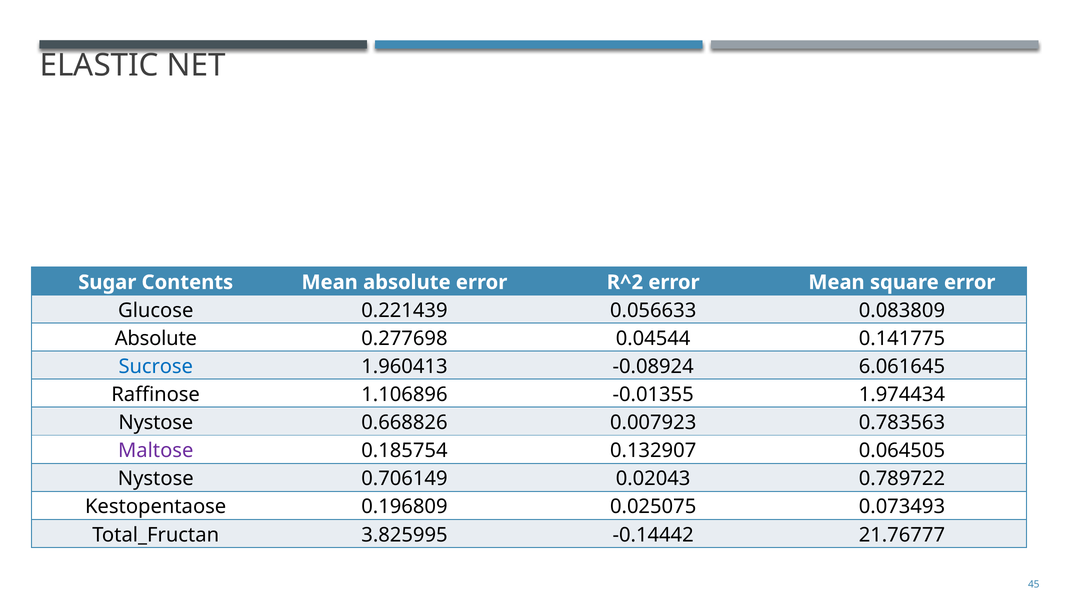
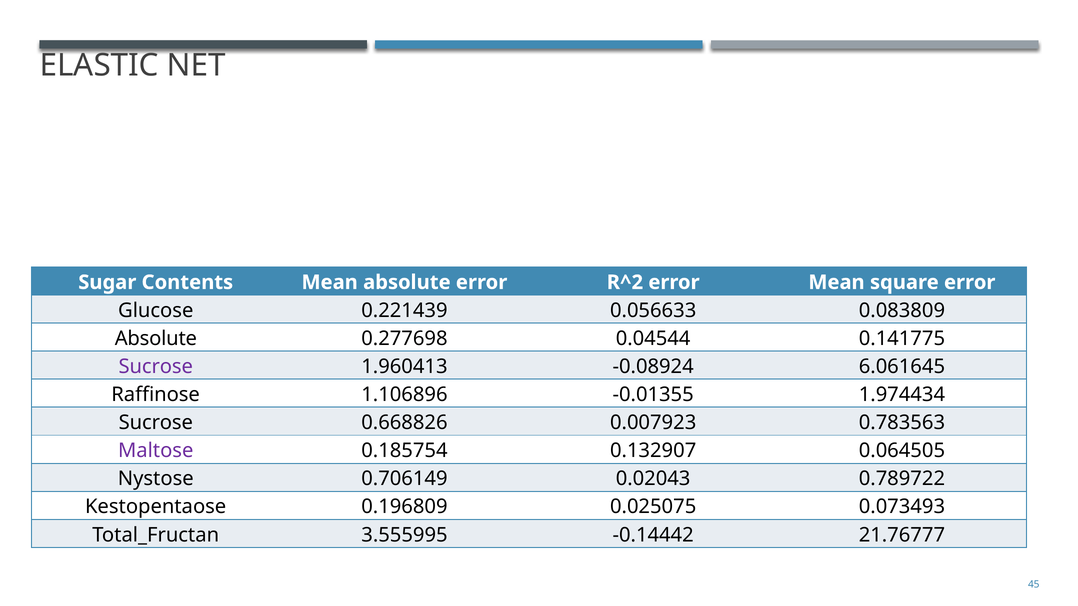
Sucrose at (156, 367) colour: blue -> purple
Nystose at (156, 423): Nystose -> Sucrose
3.825995: 3.825995 -> 3.555995
